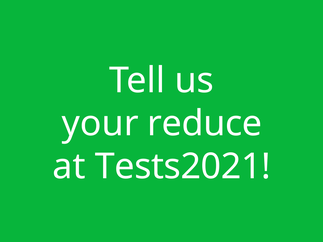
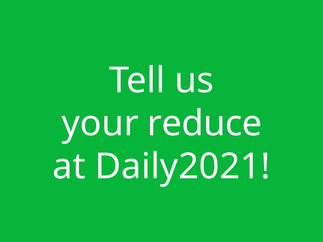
Tests2021: Tests2021 -> Daily2021
